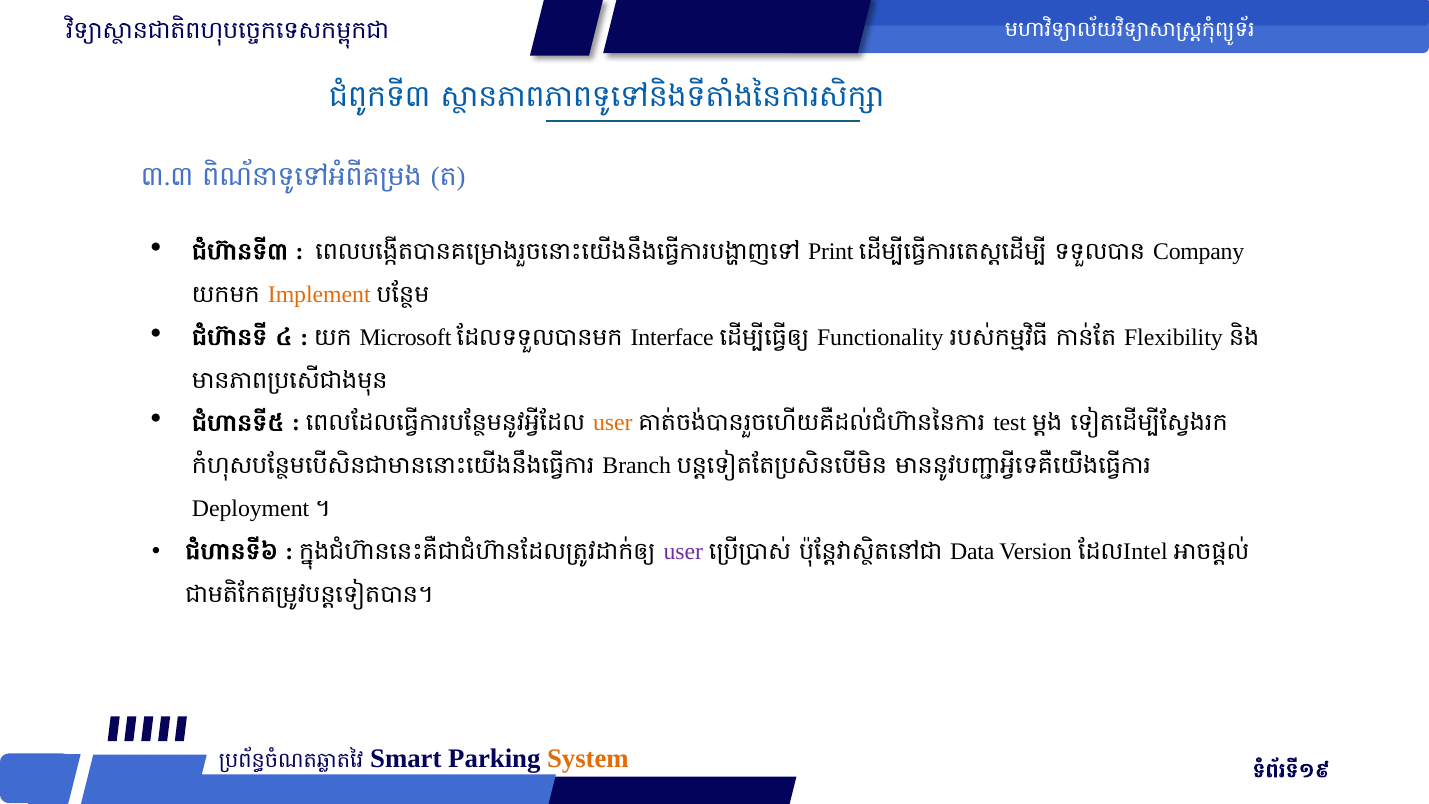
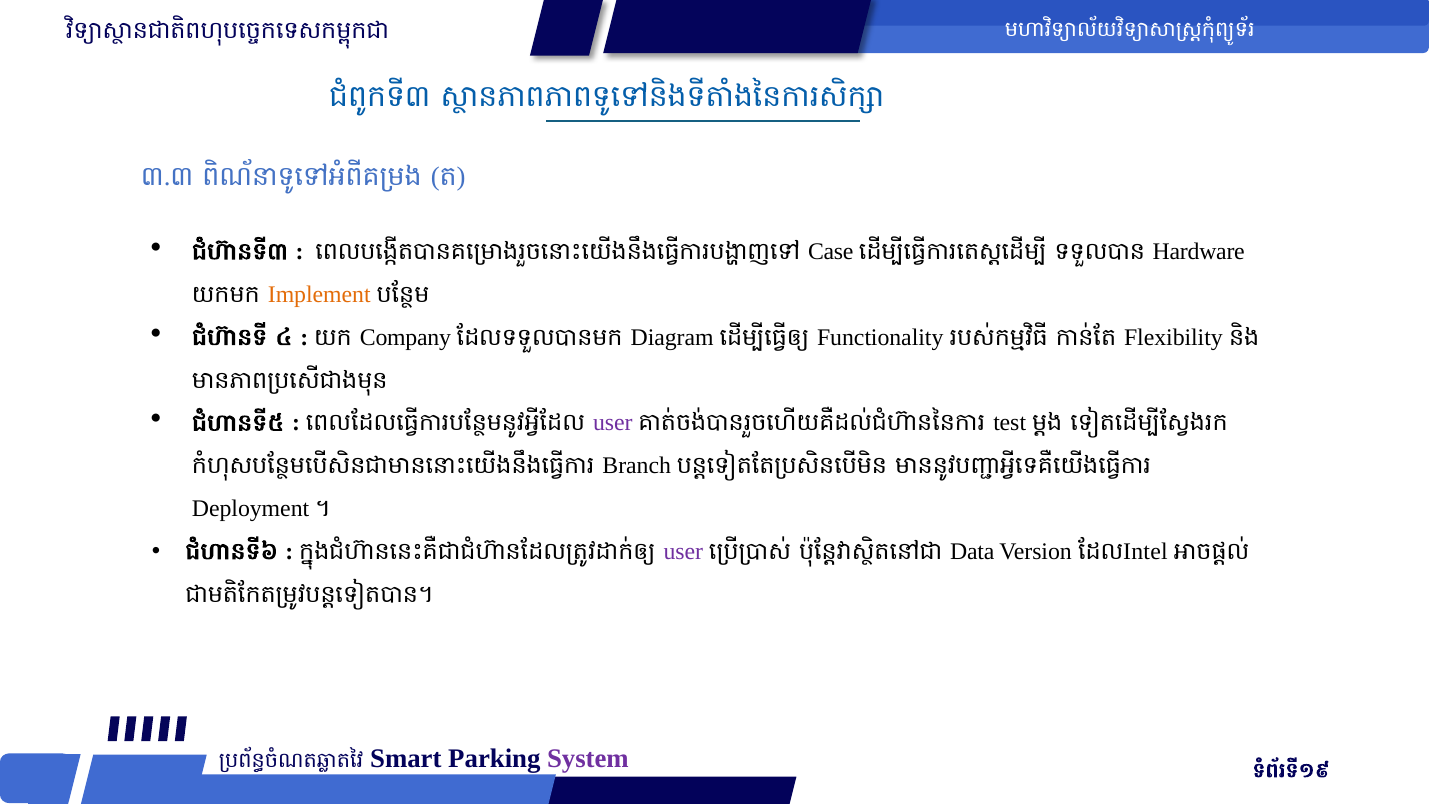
Print: Print -> Case
Company: Company -> Hardware
Microsoft: Microsoft -> Company
Interface: Interface -> Diagram
user at (613, 423) colour: orange -> purple
System colour: orange -> purple
